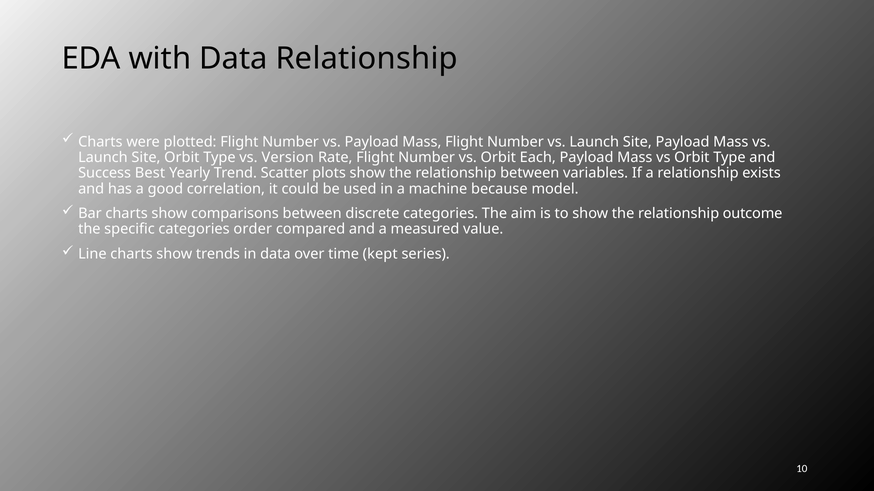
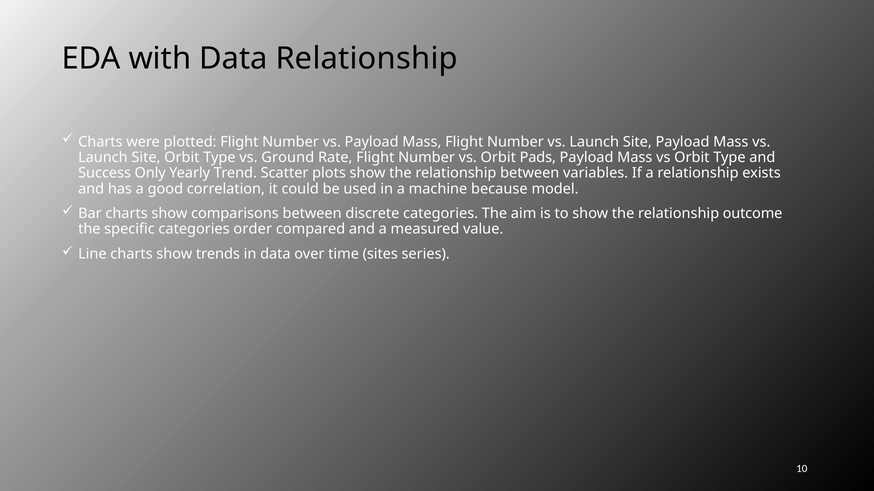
Version: Version -> Ground
Each: Each -> Pads
Best: Best -> Only
kept: kept -> sites
